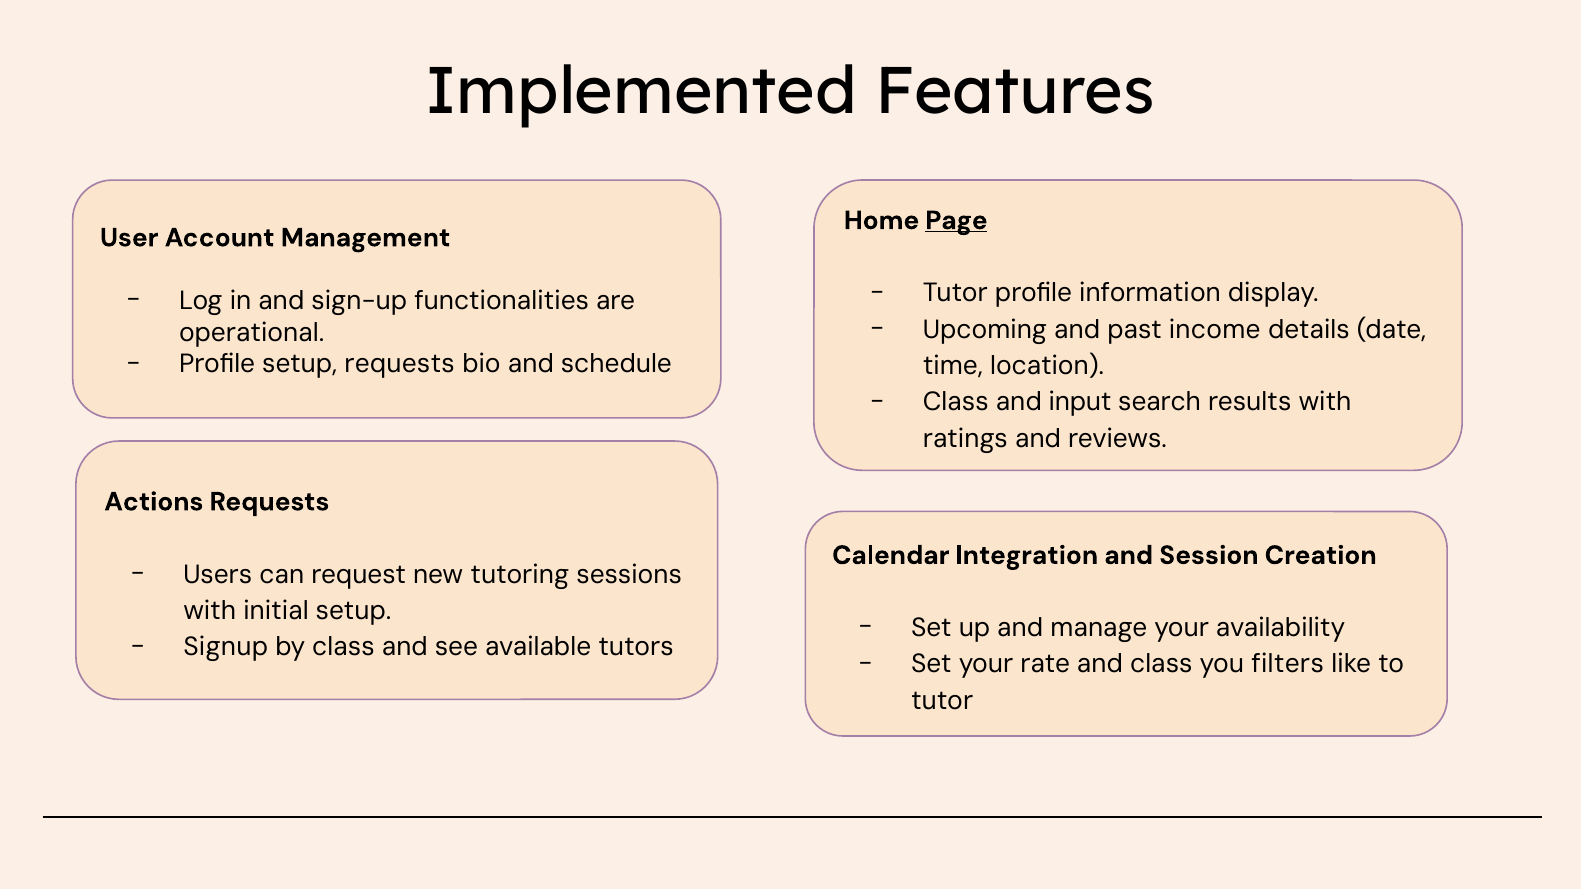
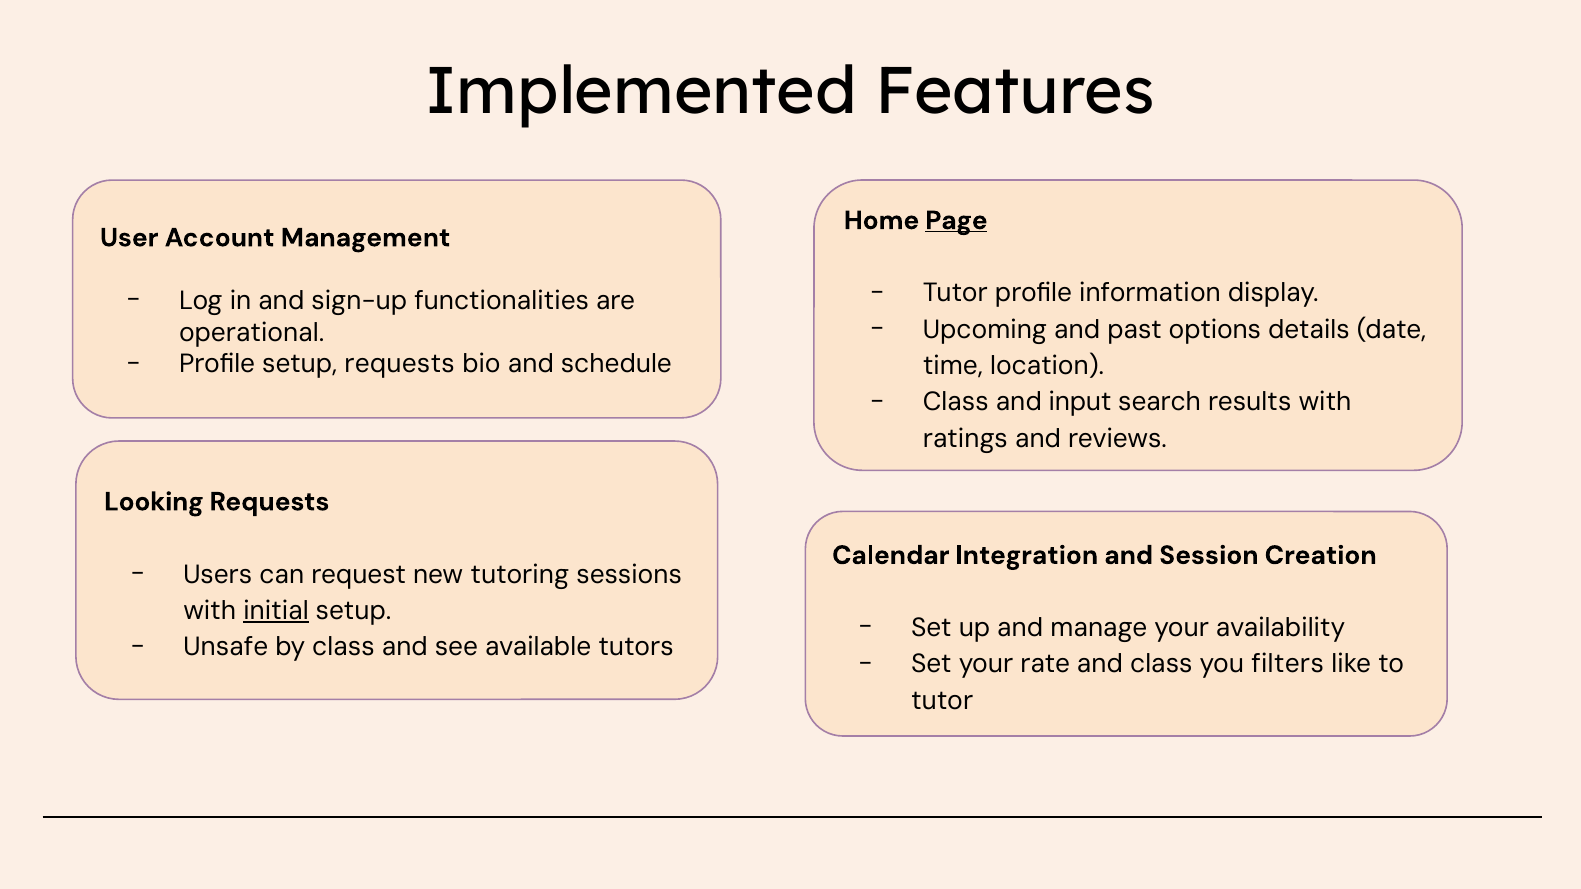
income: income -> options
Actions: Actions -> Looking
initial underline: none -> present
Signup: Signup -> Unsafe
